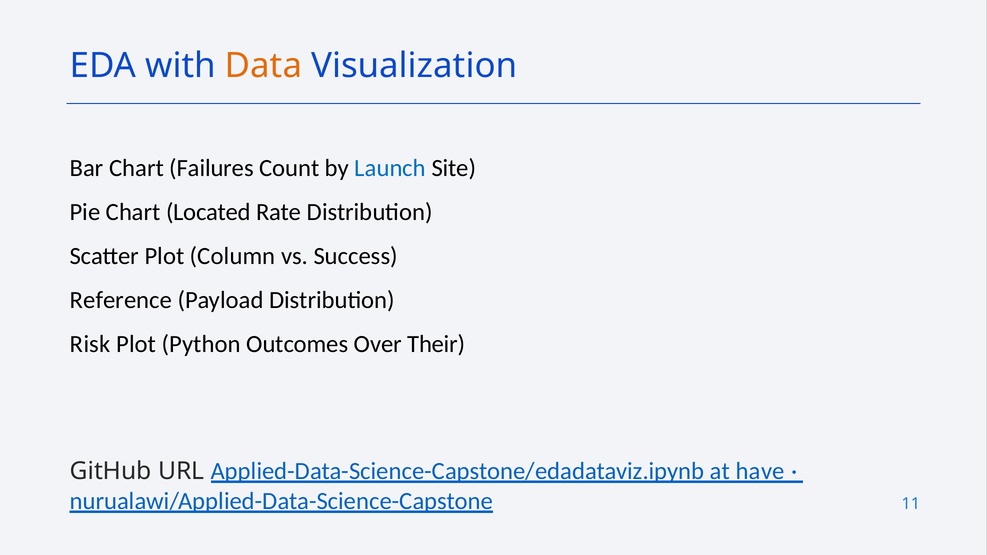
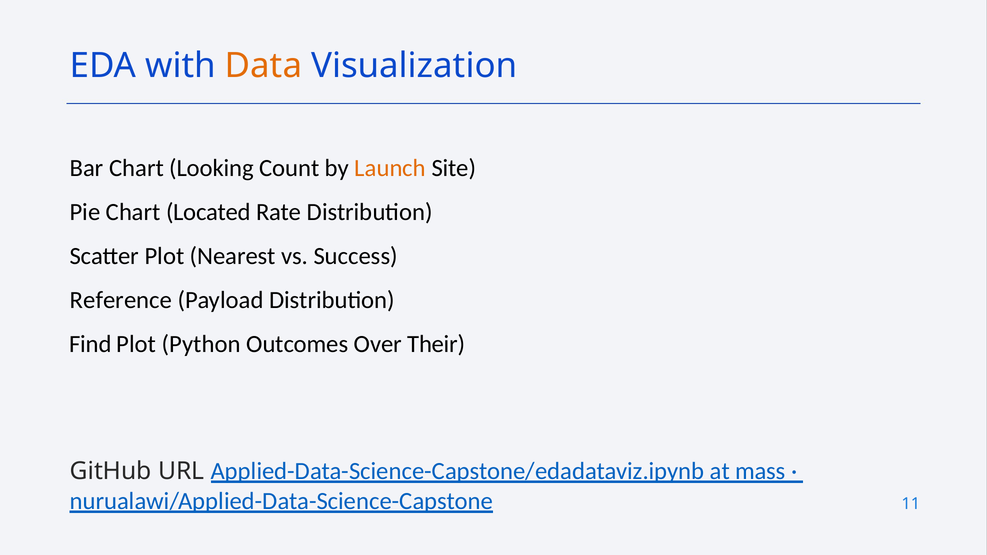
Failures: Failures -> Looking
Launch colour: blue -> orange
Column: Column -> Nearest
Risk: Risk -> Find
have: have -> mass
